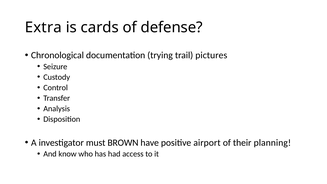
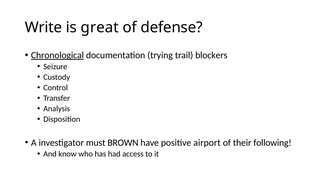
Extra: Extra -> Write
cards: cards -> great
Chronological underline: none -> present
pictures: pictures -> blockers
planning: planning -> following
